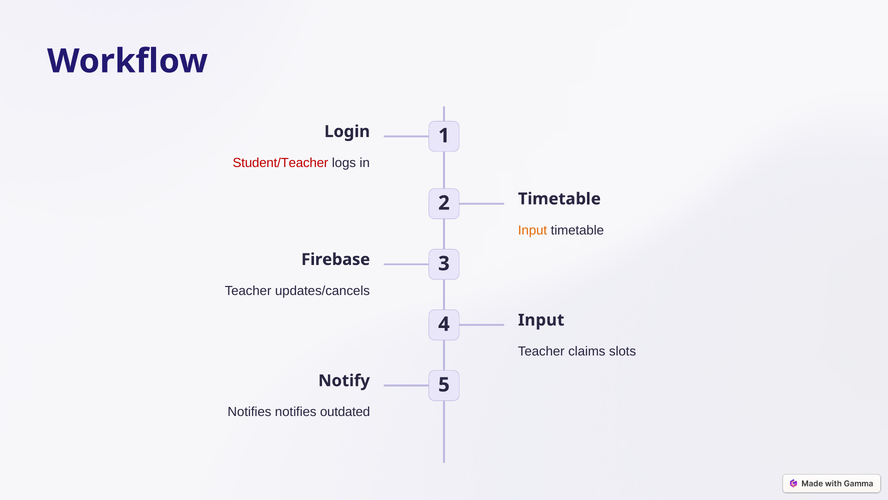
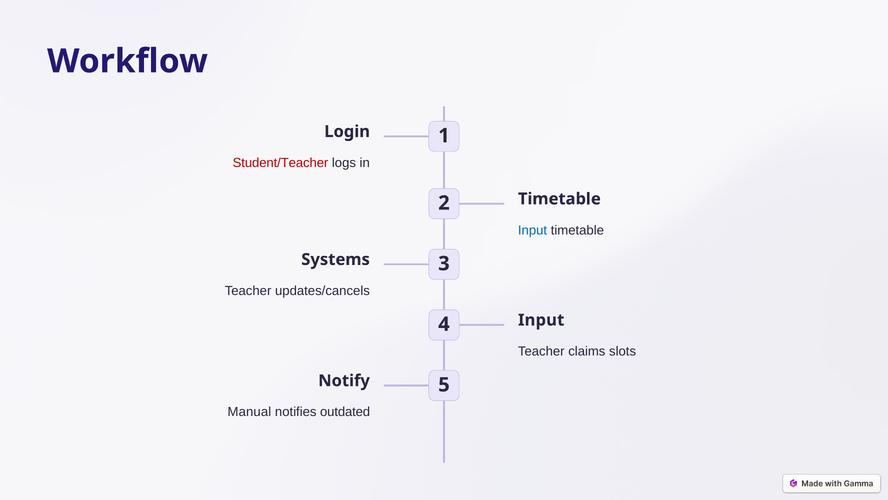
Input at (533, 230) colour: orange -> blue
Firebase: Firebase -> Systems
Notifies at (249, 412): Notifies -> Manual
